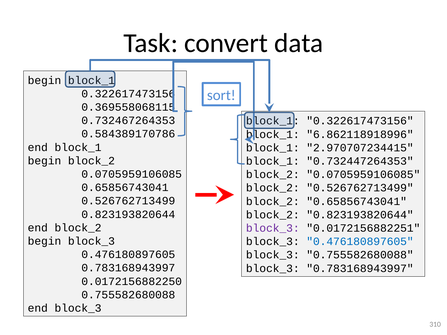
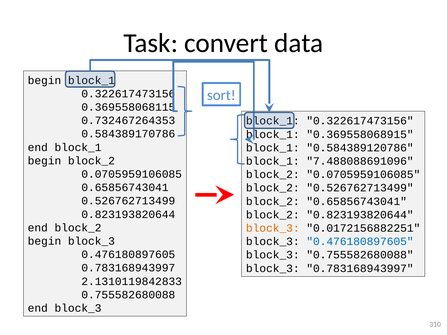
6.862118918996: 6.862118918996 -> 0.369558068915
2.970707234415: 2.970707234415 -> 0.584389120786
0.732447264353: 0.732447264353 -> 7.488088691096
block_3 at (273, 228) colour: purple -> orange
0.0172156882250: 0.0172156882250 -> 2.1310119842833
